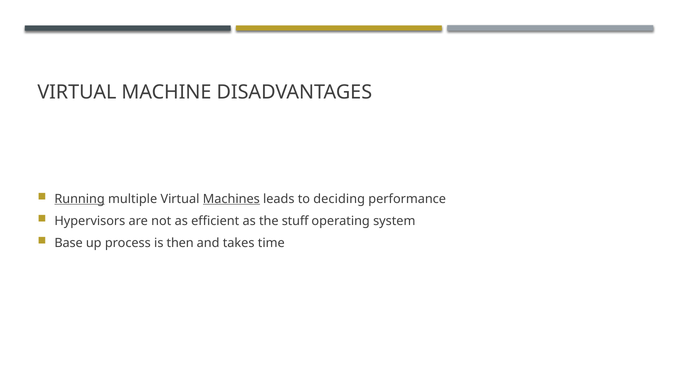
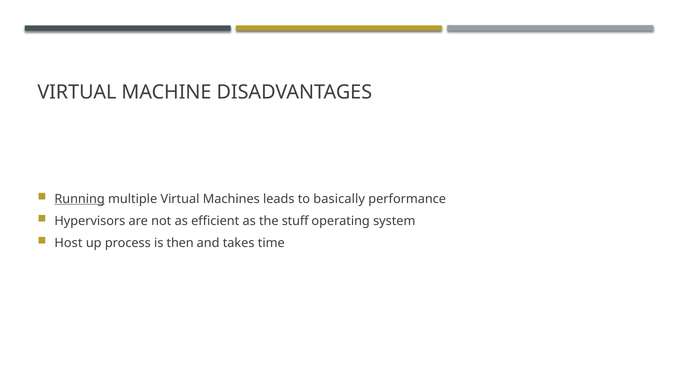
Machines underline: present -> none
deciding: deciding -> basically
Base: Base -> Host
